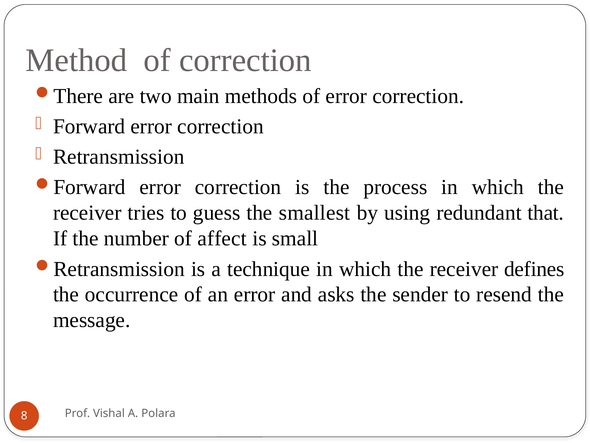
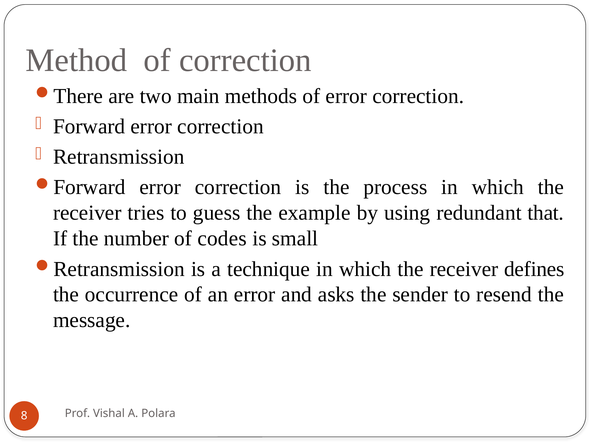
smallest: smallest -> example
affect: affect -> codes
